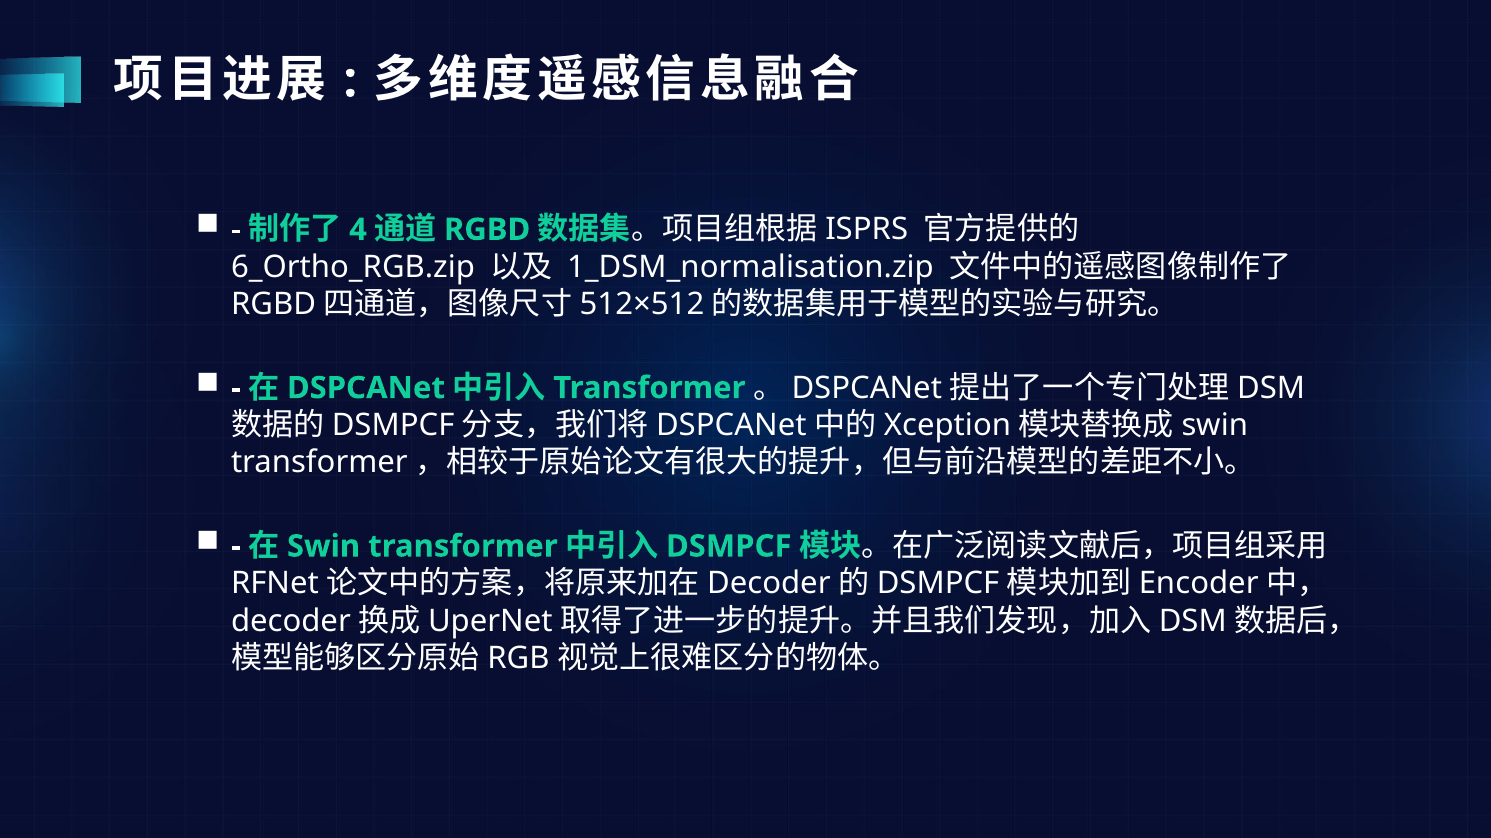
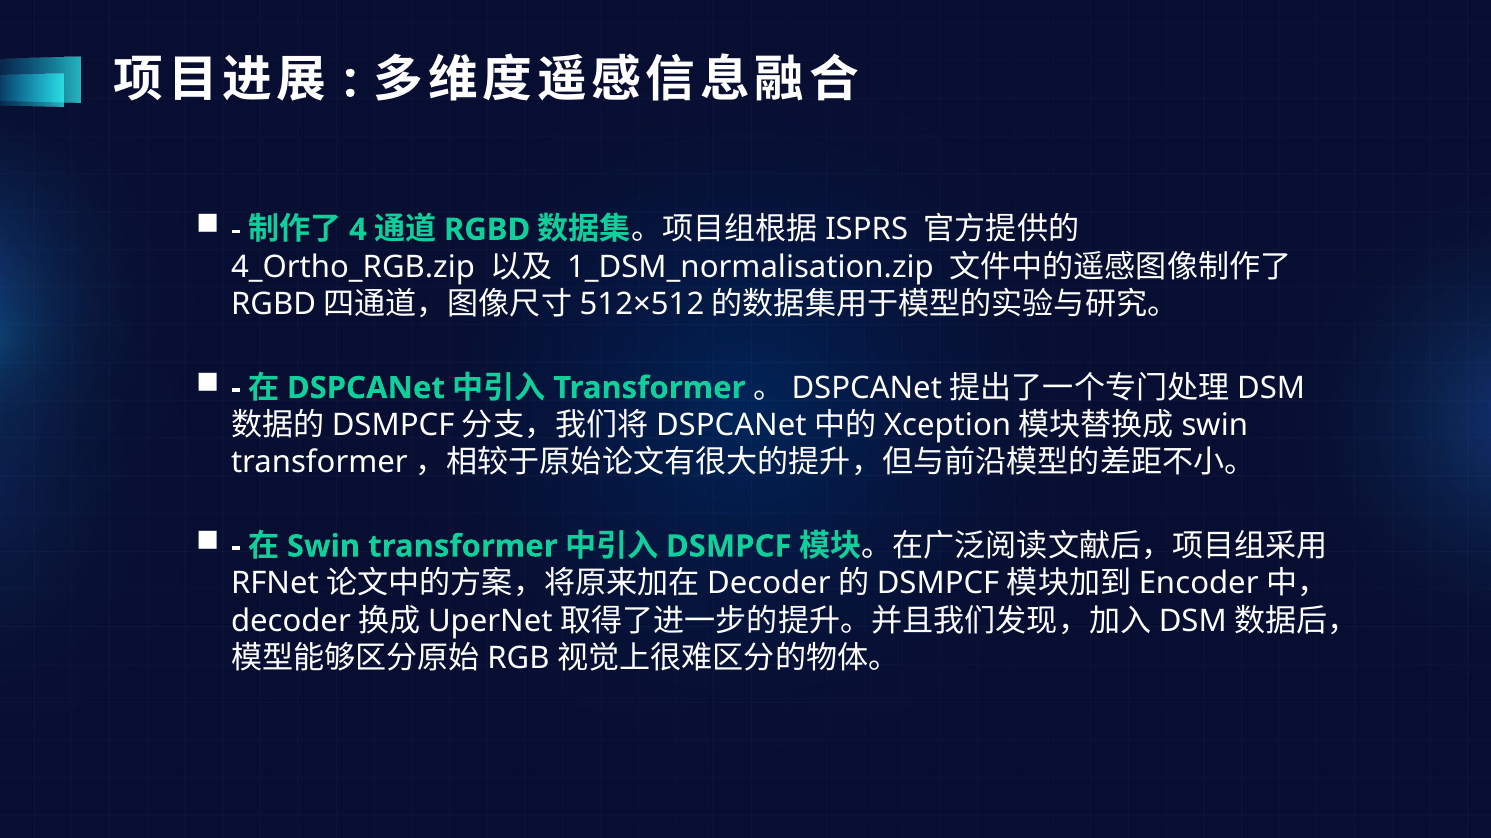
6_Ortho_RGB.zip: 6_Ortho_RGB.zip -> 4_Ortho_RGB.zip
